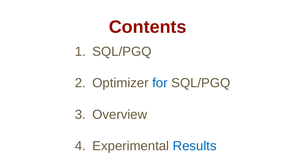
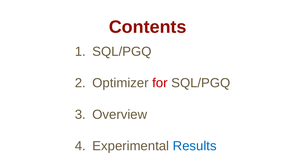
for colour: blue -> red
